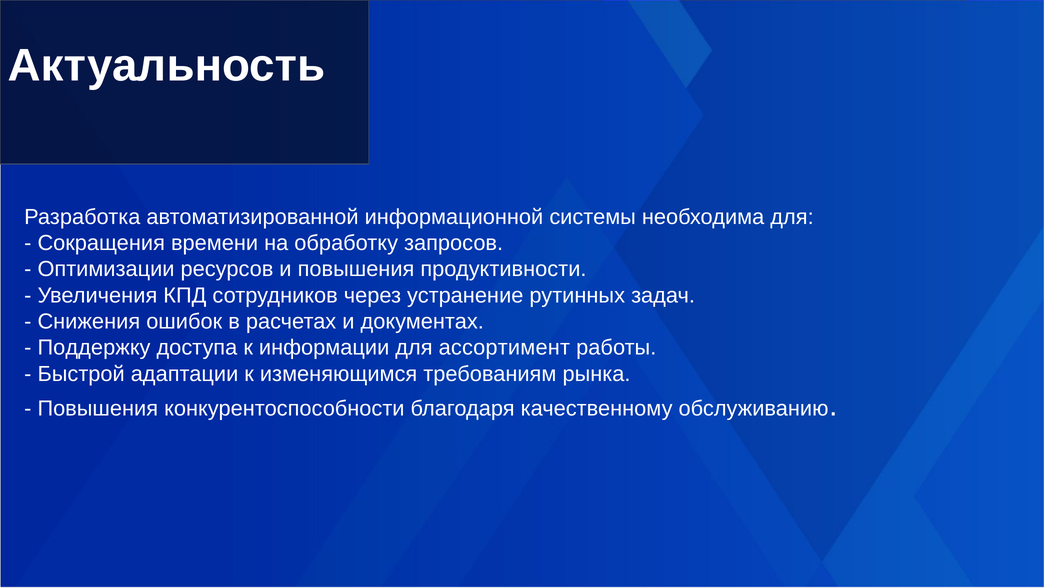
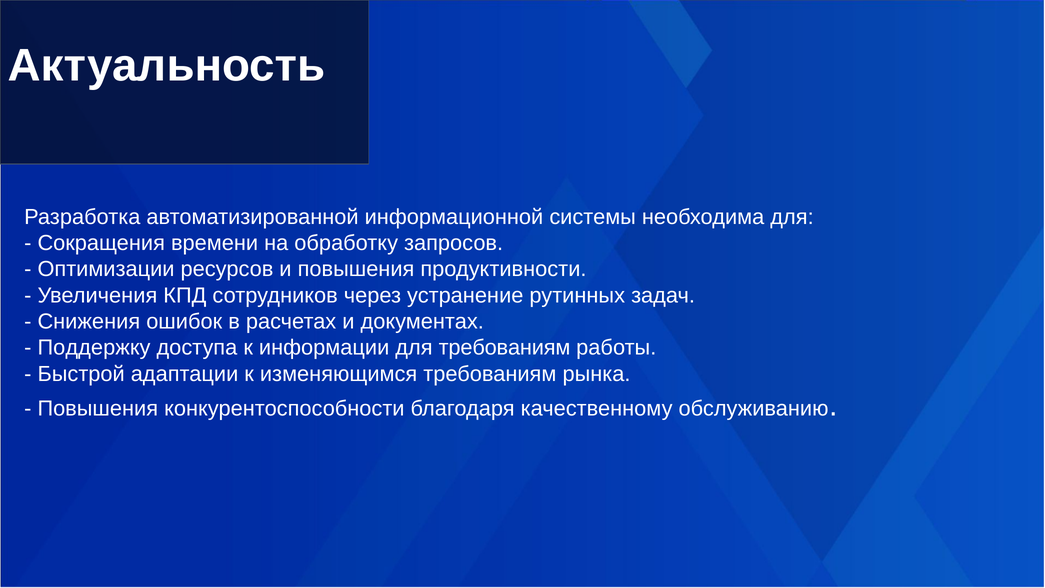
для ассортимент: ассортимент -> требованиям
